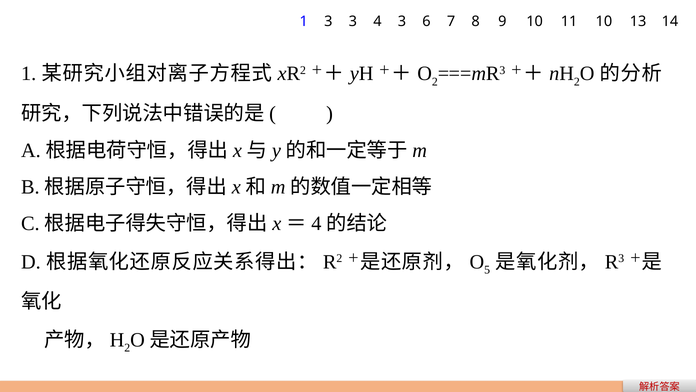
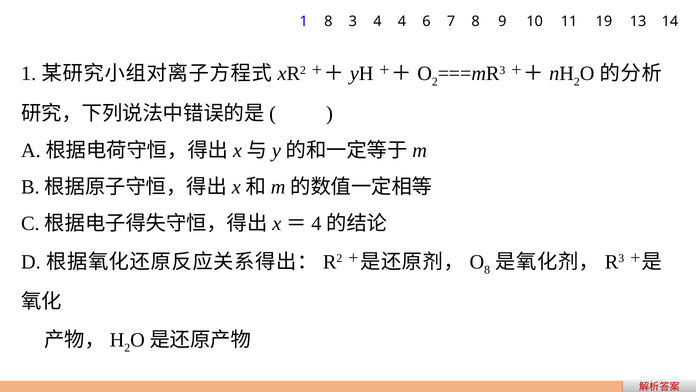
1 3: 3 -> 8
4 3: 3 -> 4
11 10: 10 -> 19
5 at (487, 269): 5 -> 8
